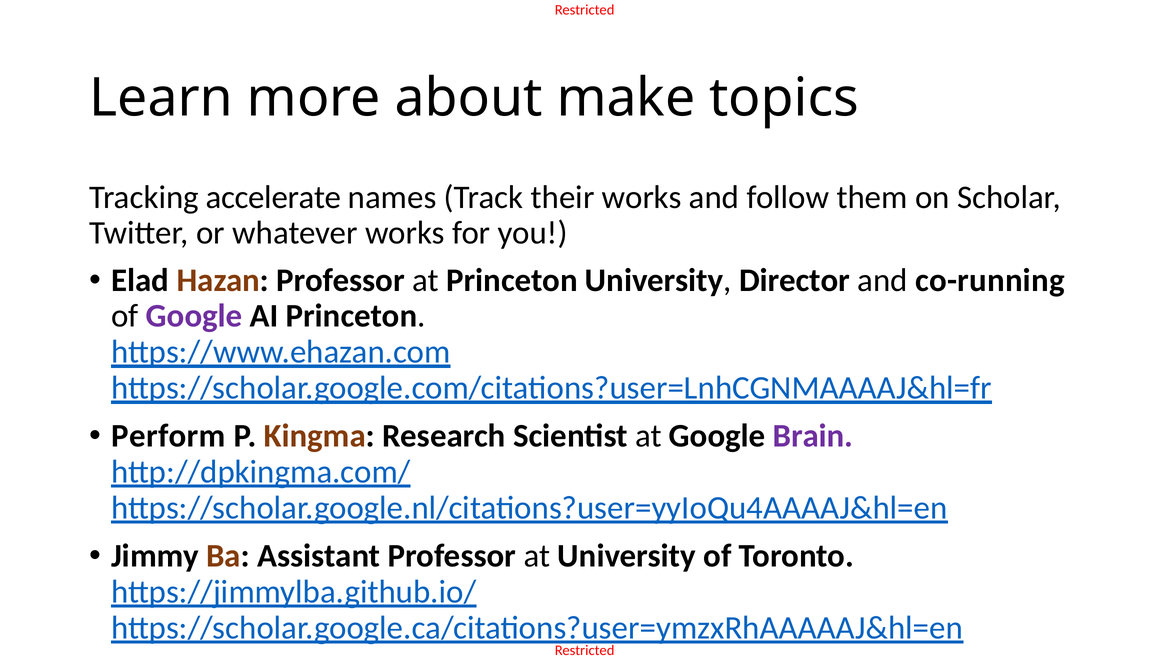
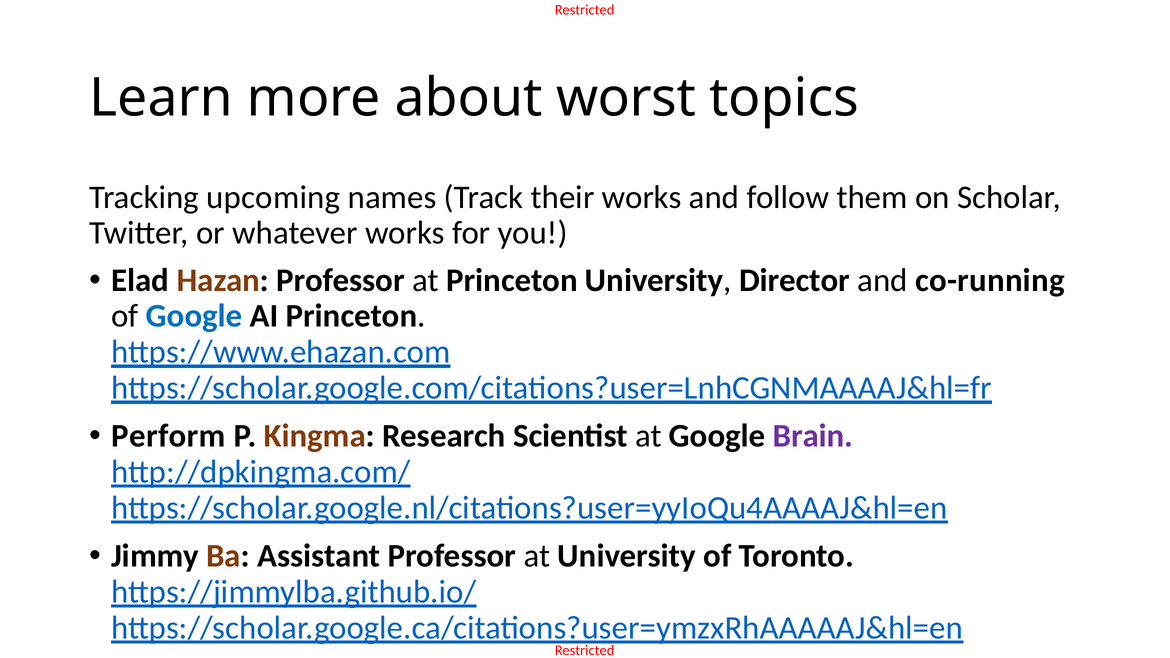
make: make -> worst
accelerate: accelerate -> upcoming
Google at (194, 316) colour: purple -> blue
